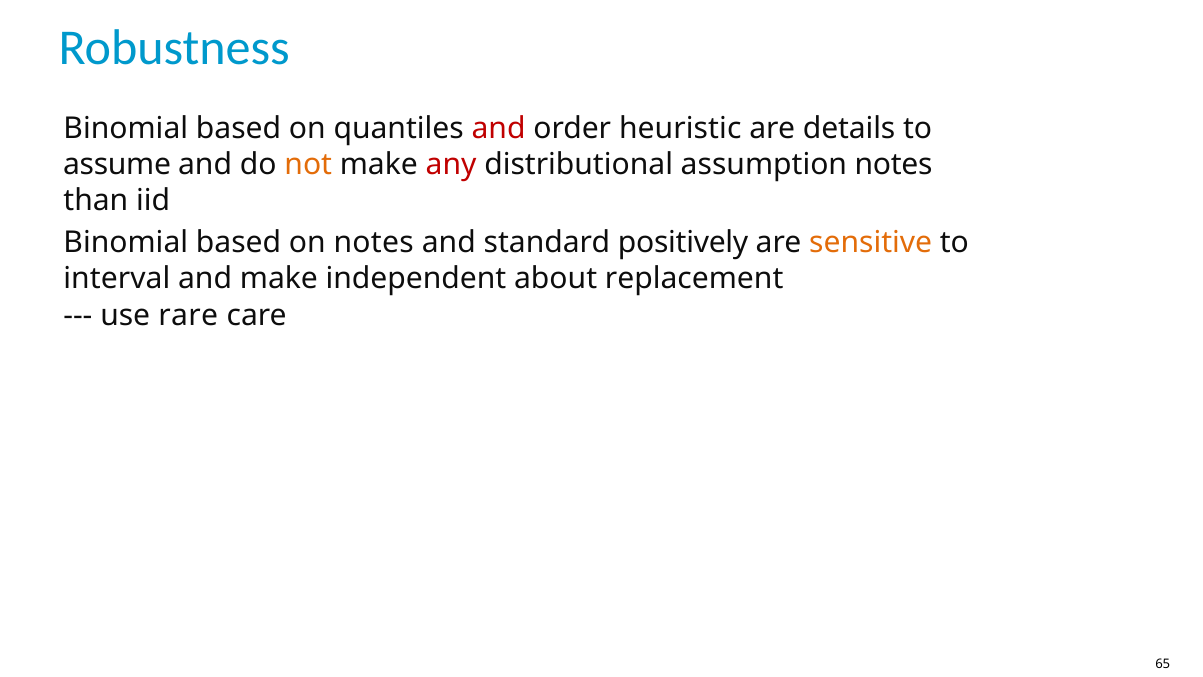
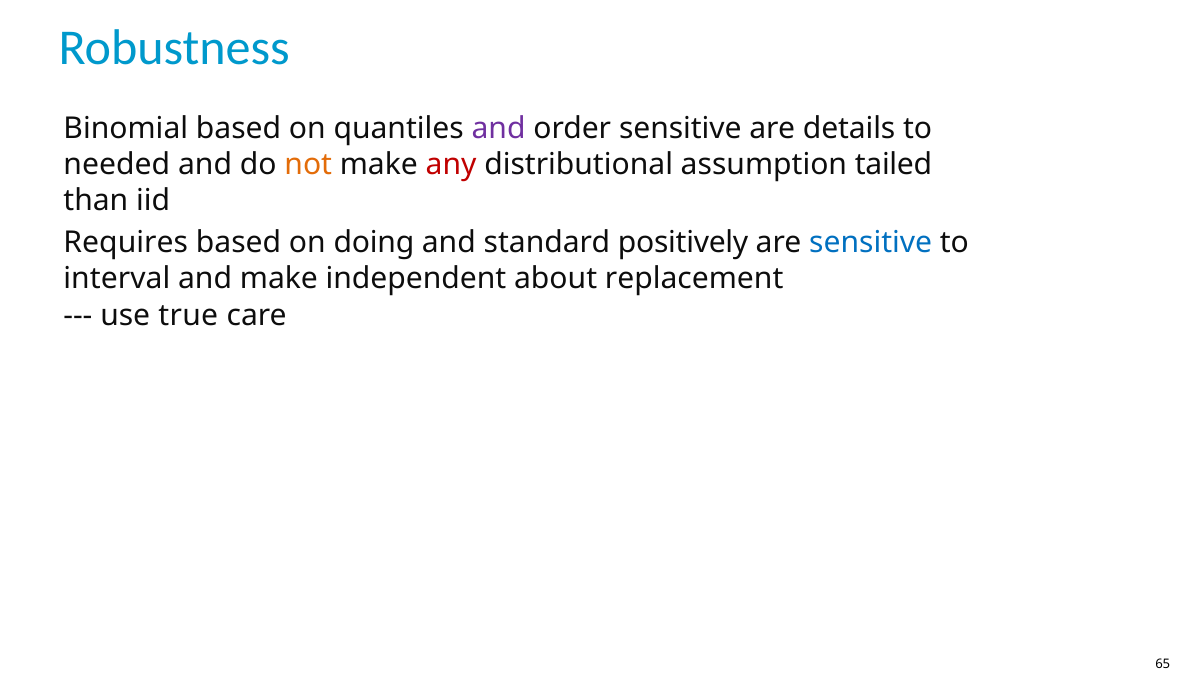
and at (499, 129) colour: red -> purple
order heuristic: heuristic -> sensitive
assume: assume -> needed
assumption notes: notes -> tailed
Binomial at (126, 243): Binomial -> Requires
on notes: notes -> doing
sensitive at (871, 243) colour: orange -> blue
rare: rare -> true
